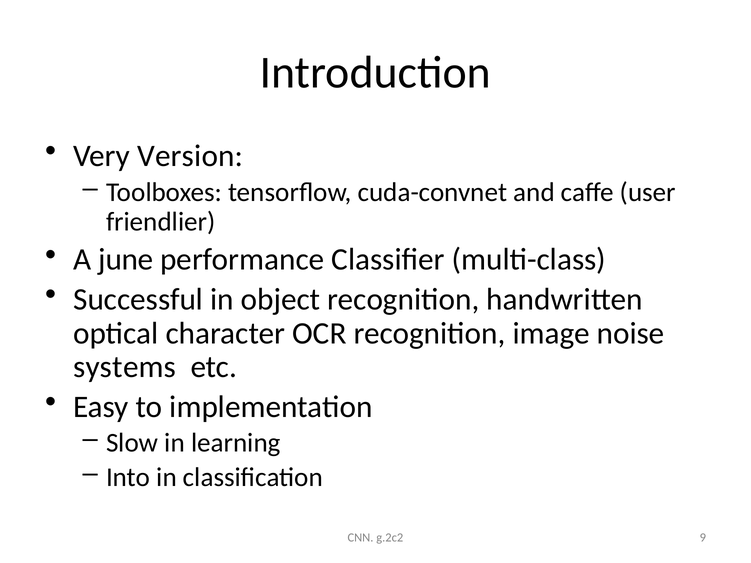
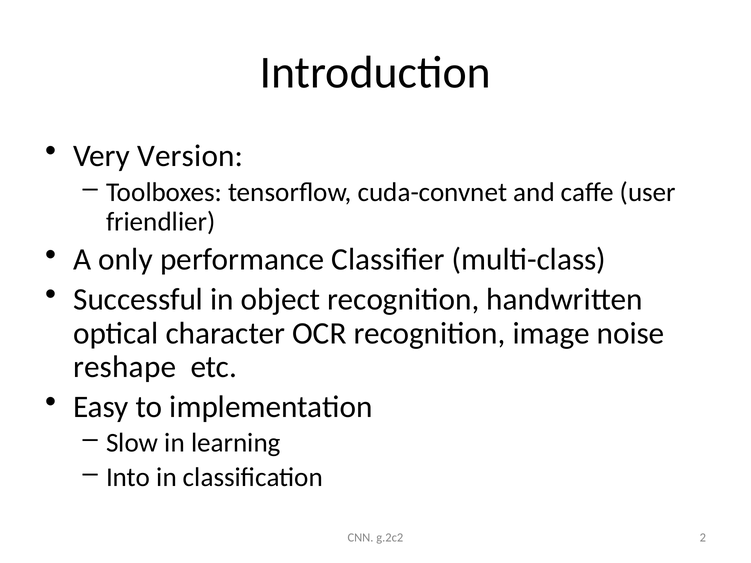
june: june -> only
systems: systems -> reshape
9: 9 -> 2
